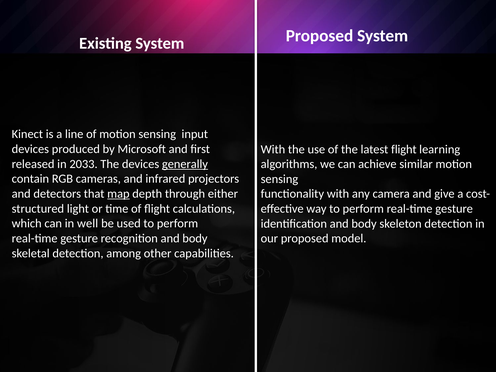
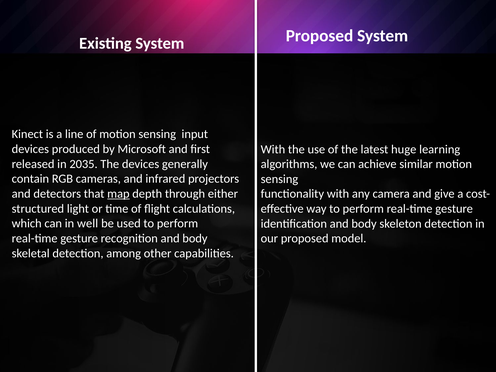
latest flight: flight -> huge
2033: 2033 -> 2035
generally underline: present -> none
